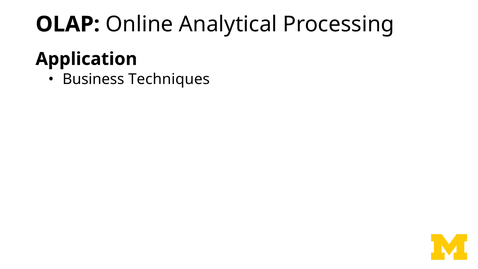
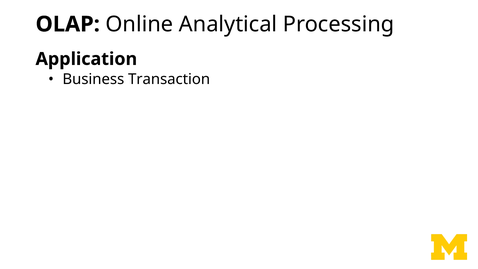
Techniques: Techniques -> Transaction
